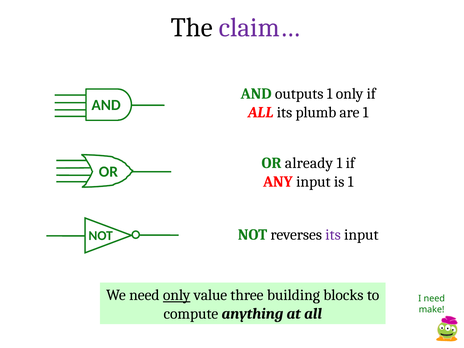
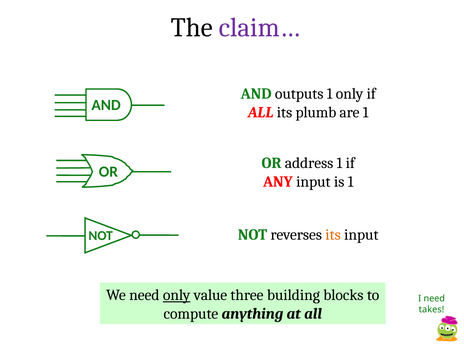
already: already -> address
its at (333, 235) colour: purple -> orange
make: make -> takes
